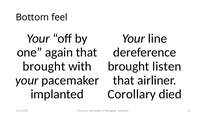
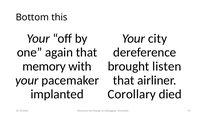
feel: feel -> this
line: line -> city
brought at (44, 66): brought -> memory
